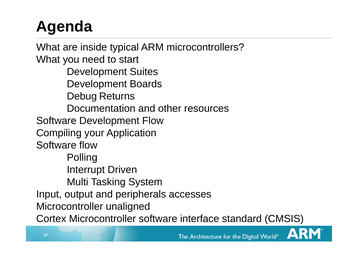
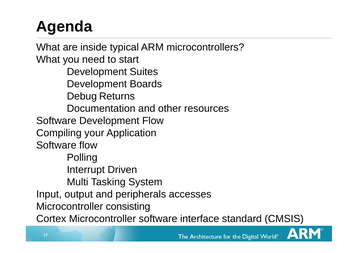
unaligned: unaligned -> consisting
